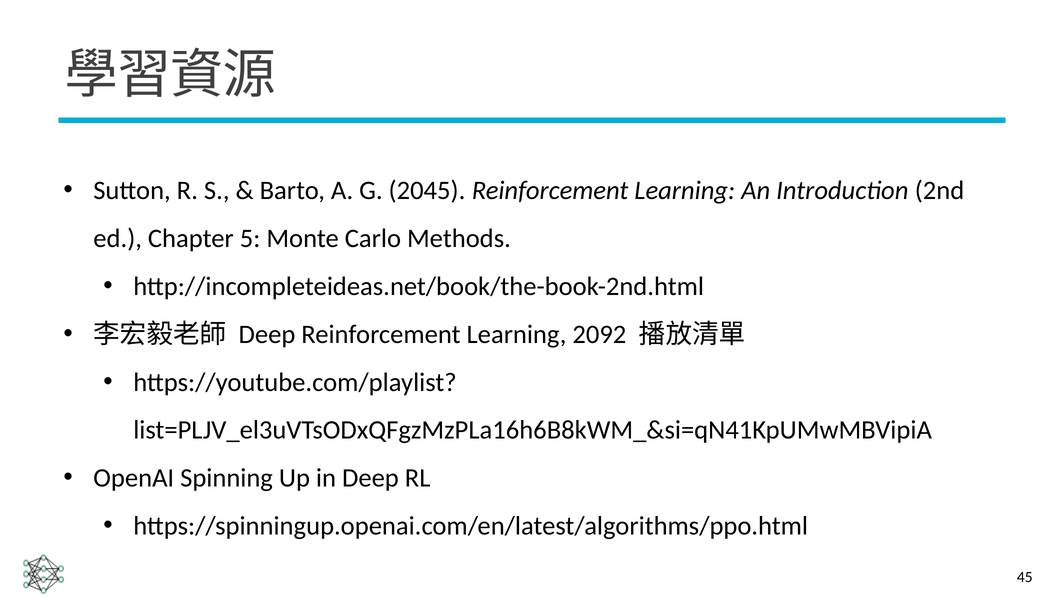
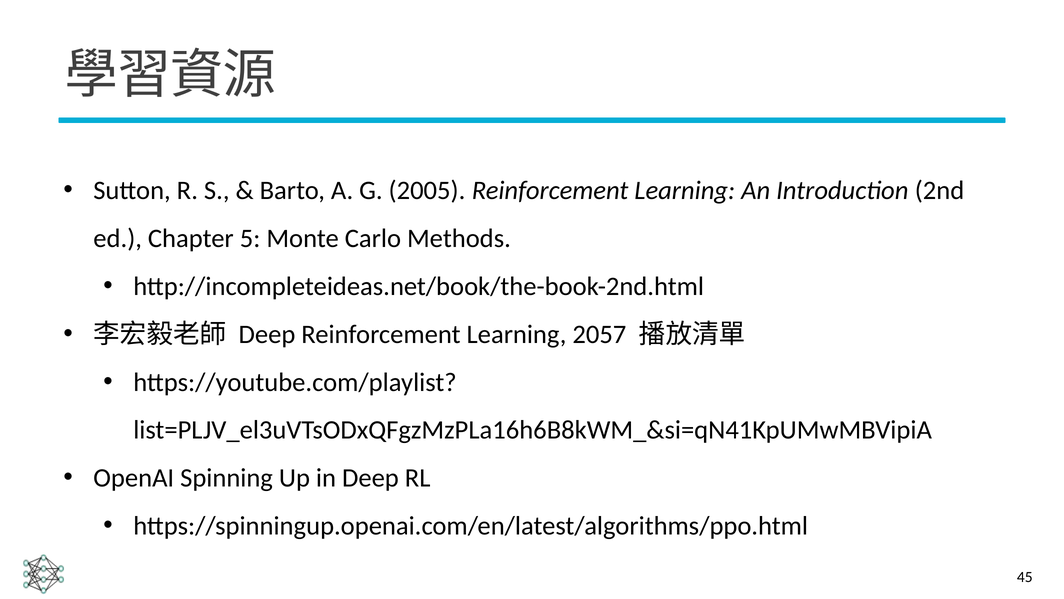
2045: 2045 -> 2005
2092: 2092 -> 2057
